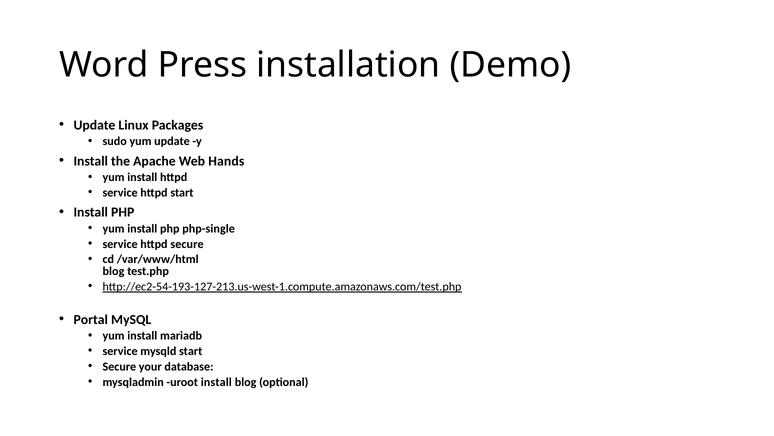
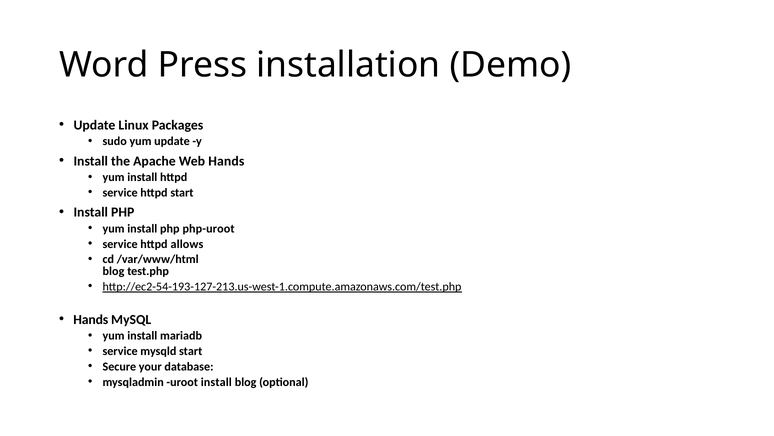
php-single: php-single -> php-uroot
httpd secure: secure -> allows
Portal at (91, 319): Portal -> Hands
